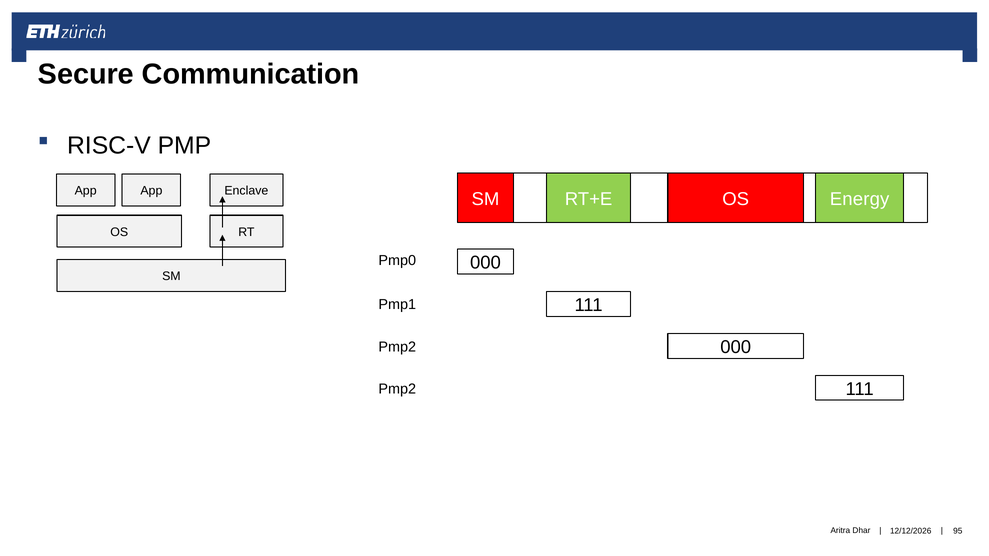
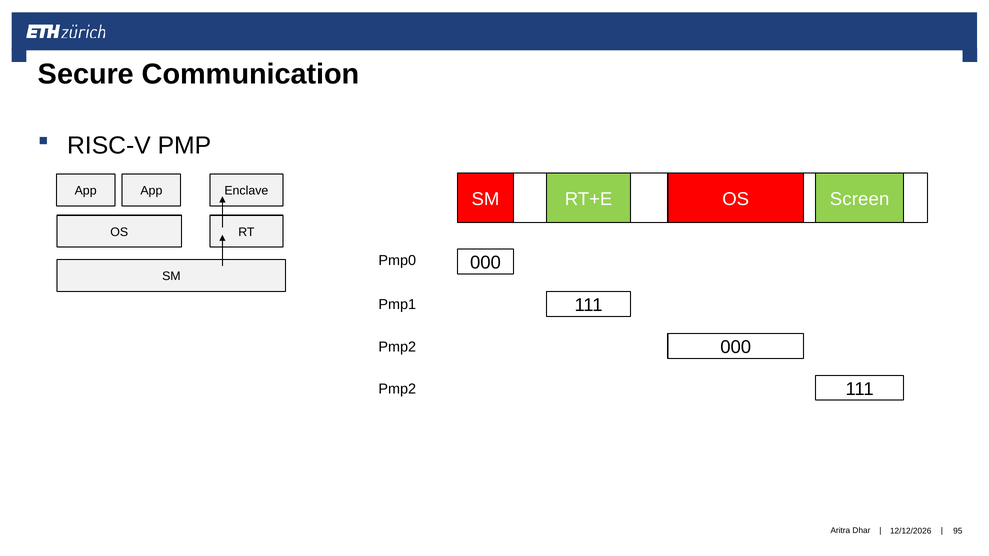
Energy: Energy -> Screen
